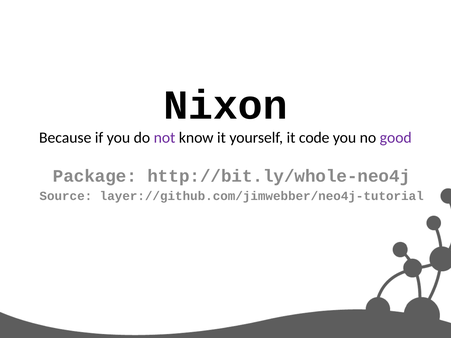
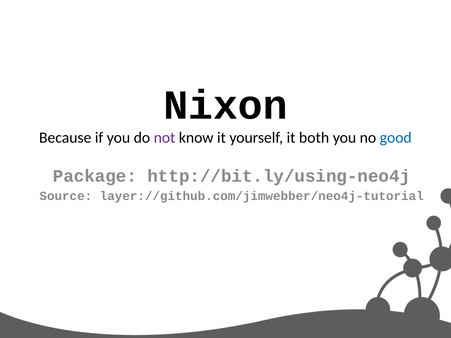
code: code -> both
good colour: purple -> blue
http://bit.ly/whole-neo4j: http://bit.ly/whole-neo4j -> http://bit.ly/using-neo4j
